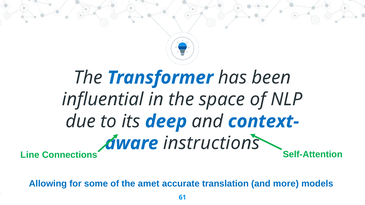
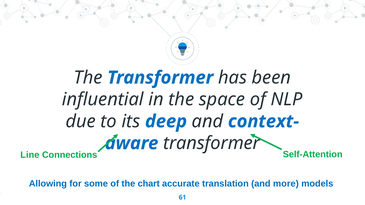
instructions at (211, 143): instructions -> transformer
amet: amet -> chart
